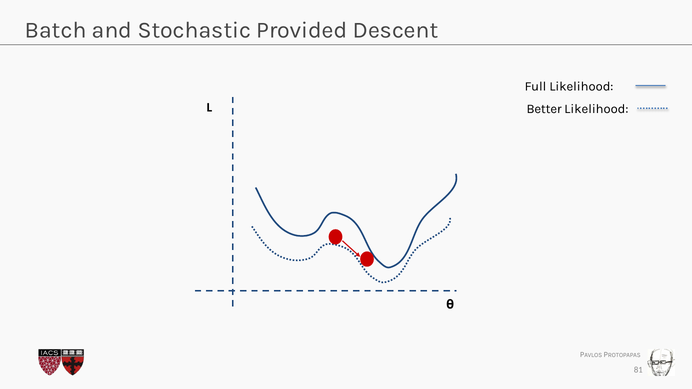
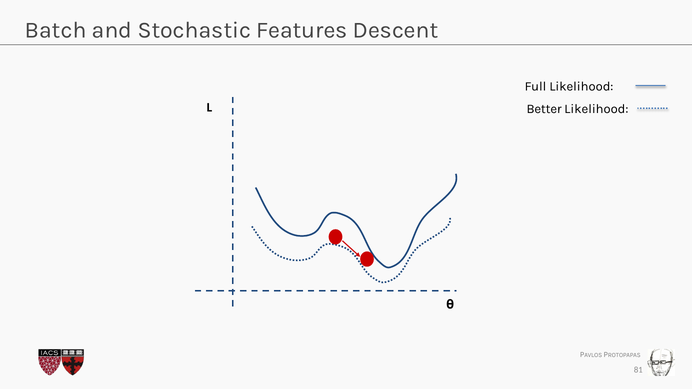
Provided: Provided -> Features
